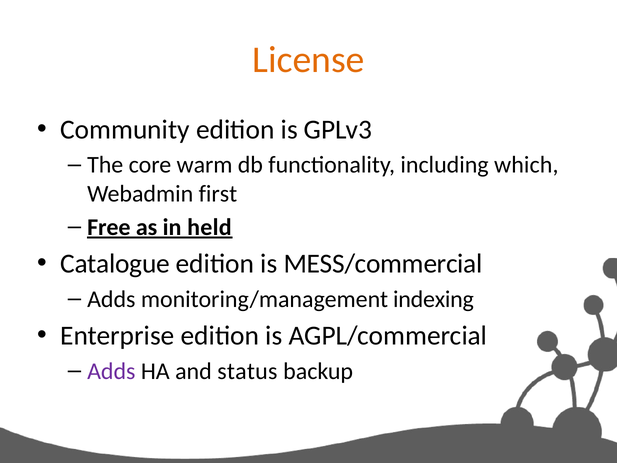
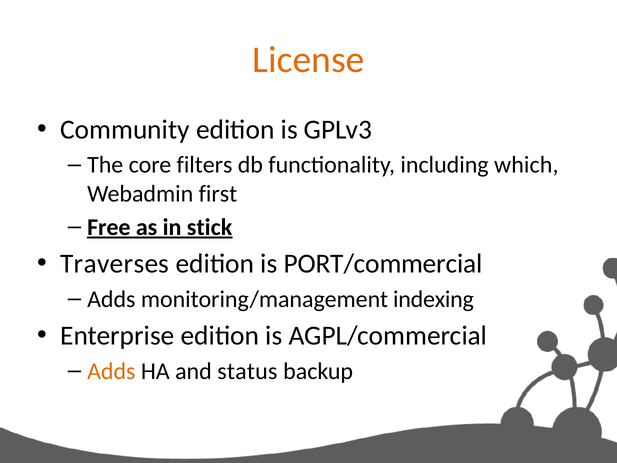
warm: warm -> filters
held: held -> stick
Catalogue: Catalogue -> Traverses
MESS/commercial: MESS/commercial -> PORT/commercial
Adds at (111, 371) colour: purple -> orange
